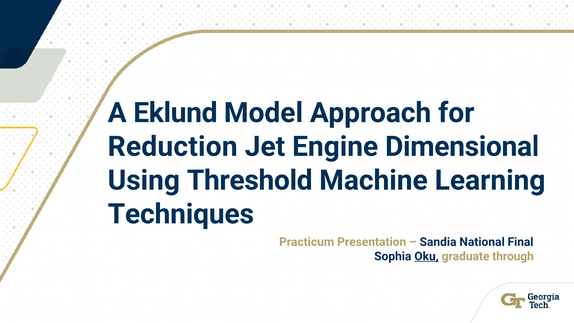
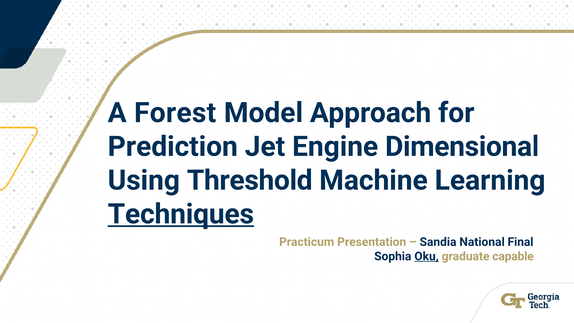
Eklund: Eklund -> Forest
Reduction: Reduction -> Prediction
Techniques underline: none -> present
through: through -> capable
